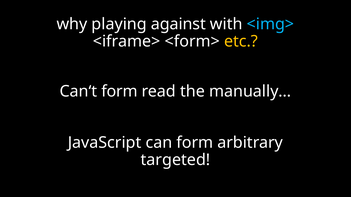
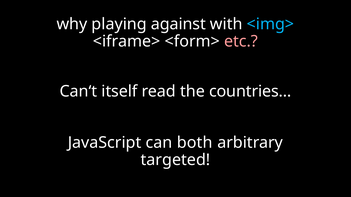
etc colour: yellow -> pink
Can‘t form: form -> itself
manually…: manually… -> countries…
can form: form -> both
